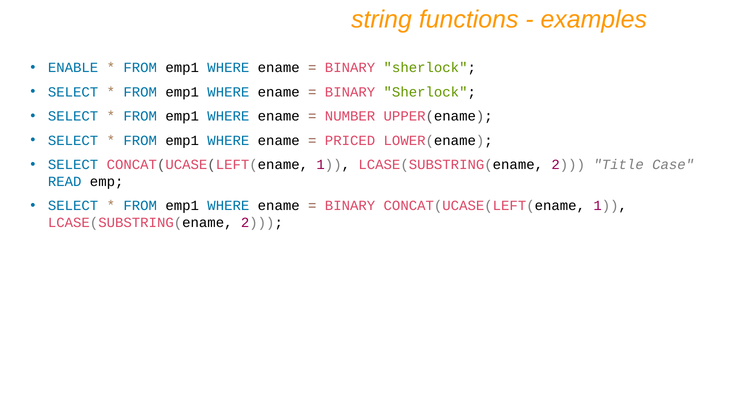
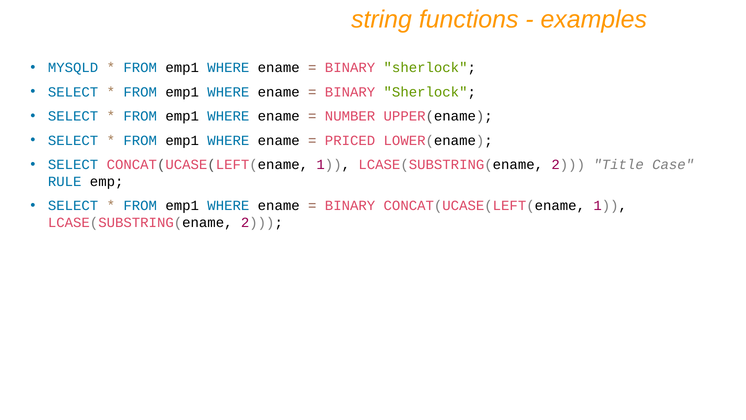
ENABLE: ENABLE -> MYSQLD
READ: READ -> RULE
